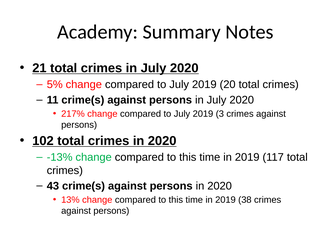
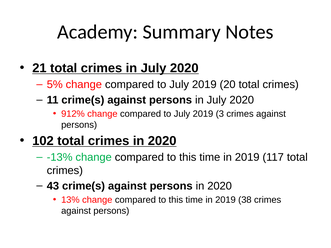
217%: 217% -> 912%
